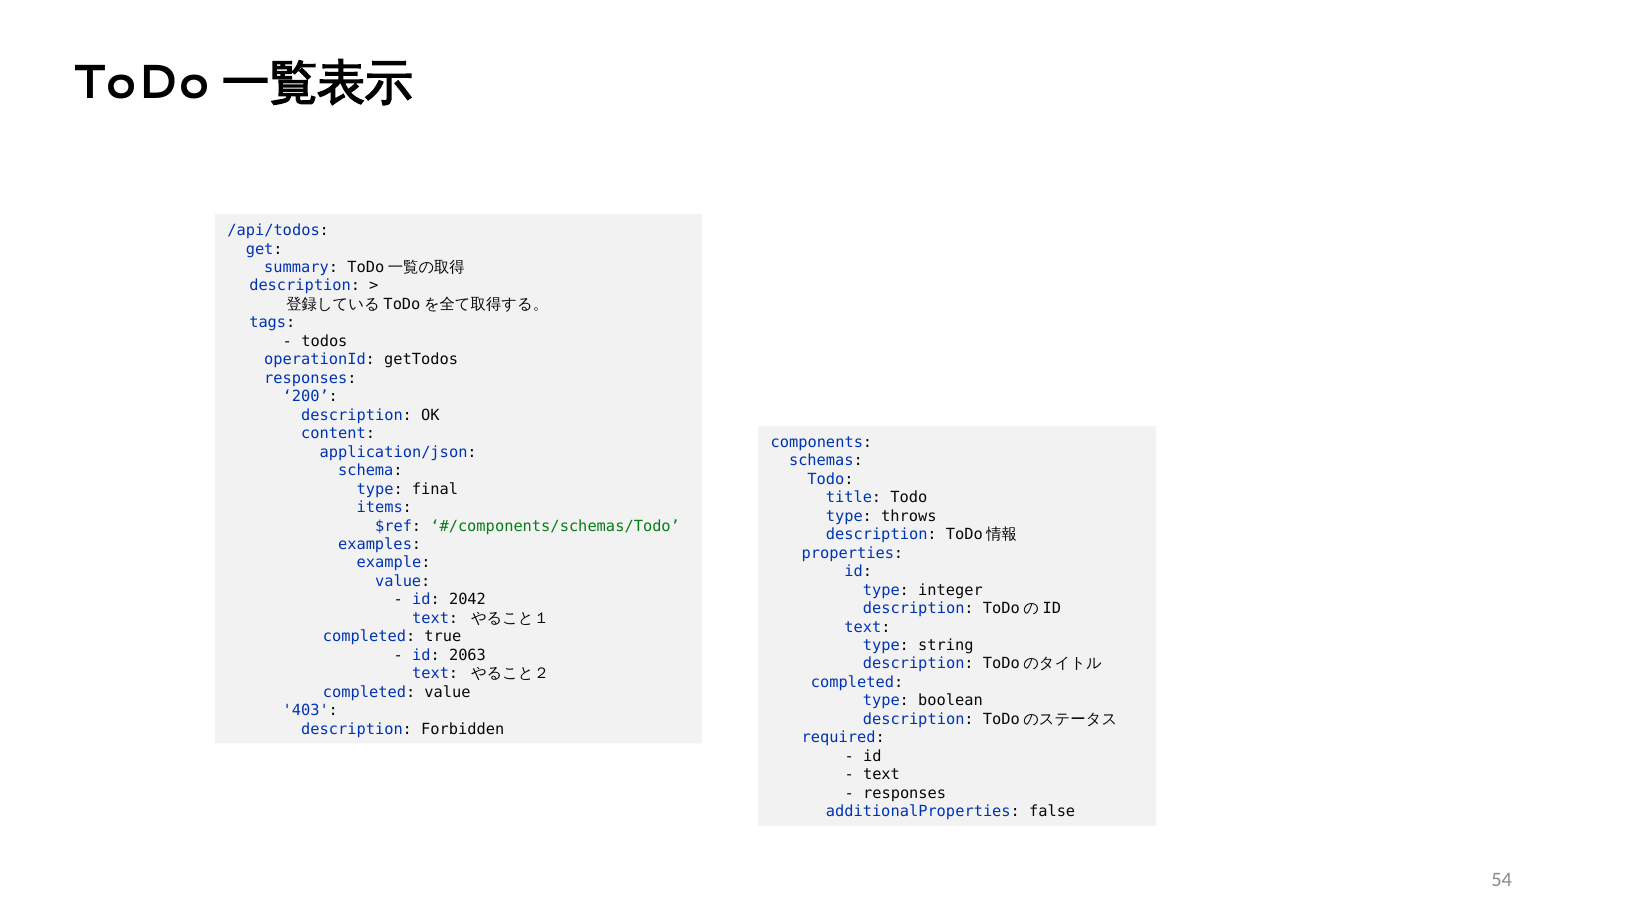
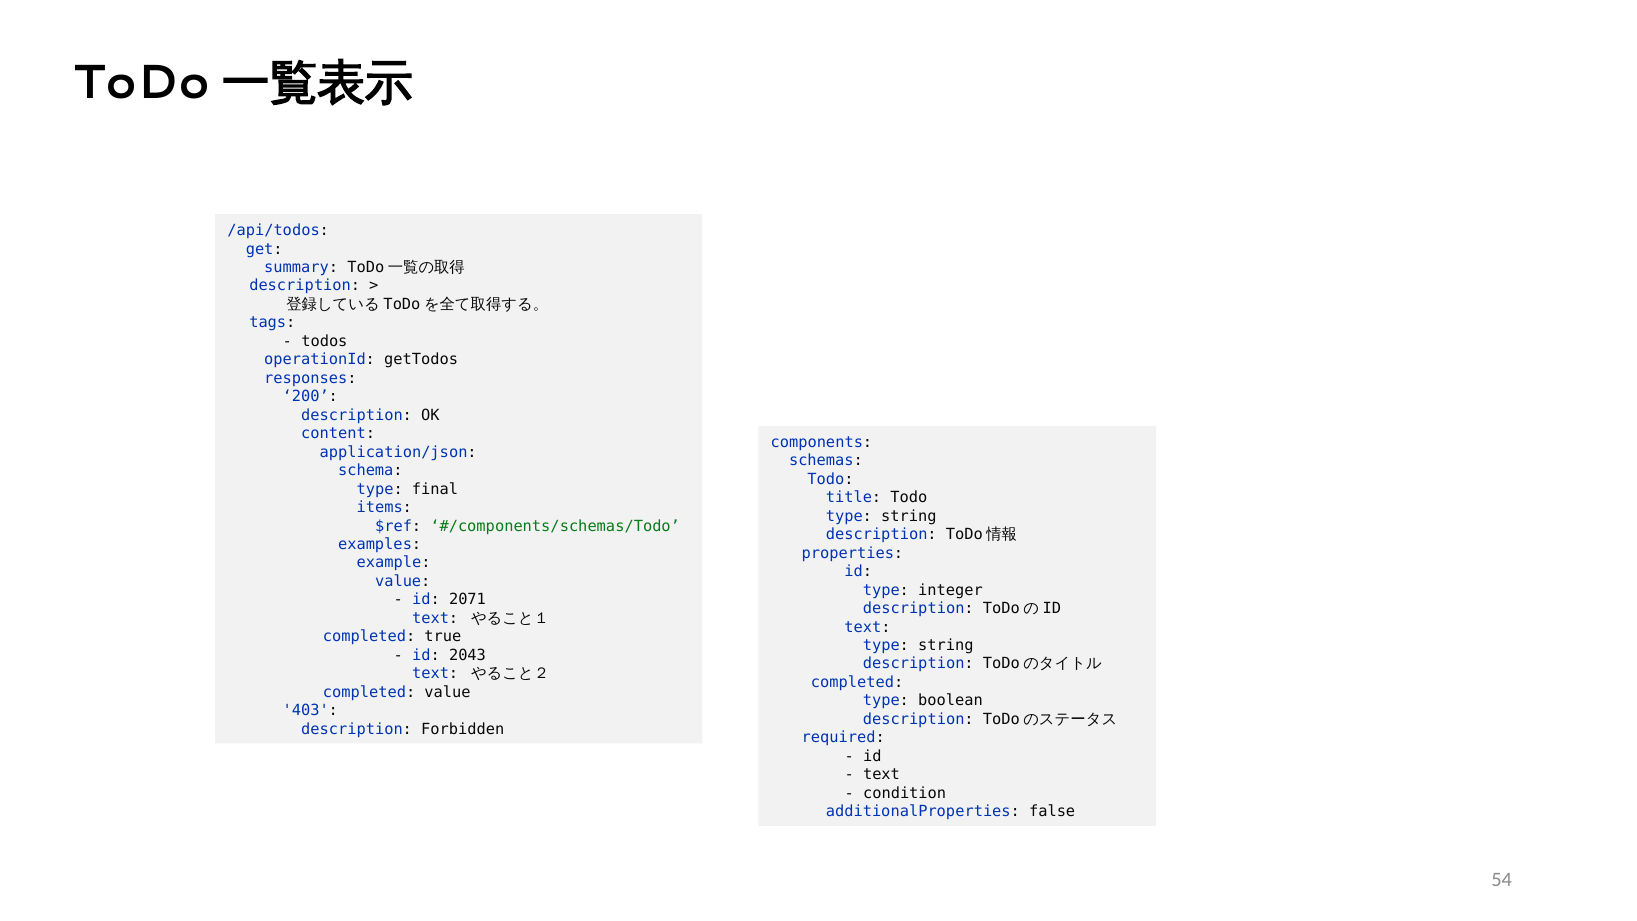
throws at (909, 516): throws -> string
2042: 2042 -> 2071
2063: 2063 -> 2043
responses at (905, 793): responses -> condition
